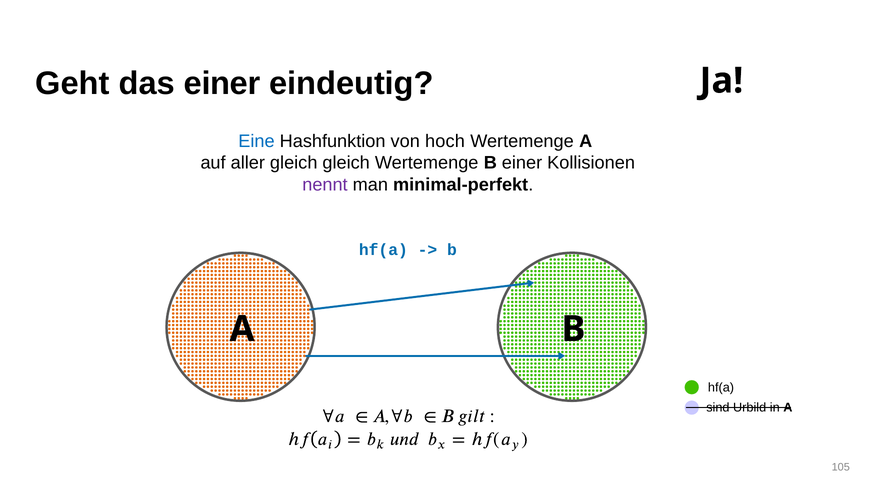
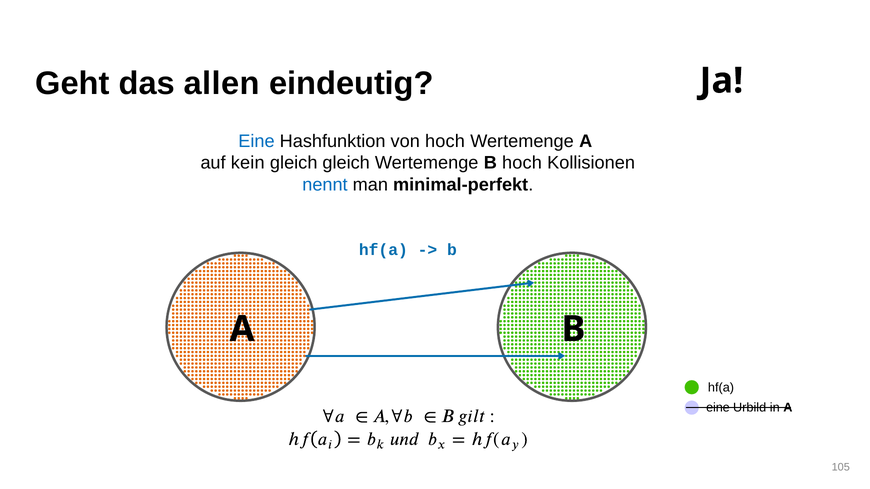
das einer: einer -> allen
aller: aller -> kein
B einer: einer -> hoch
nennt colour: purple -> blue
sind at (718, 408): sind -> eine
